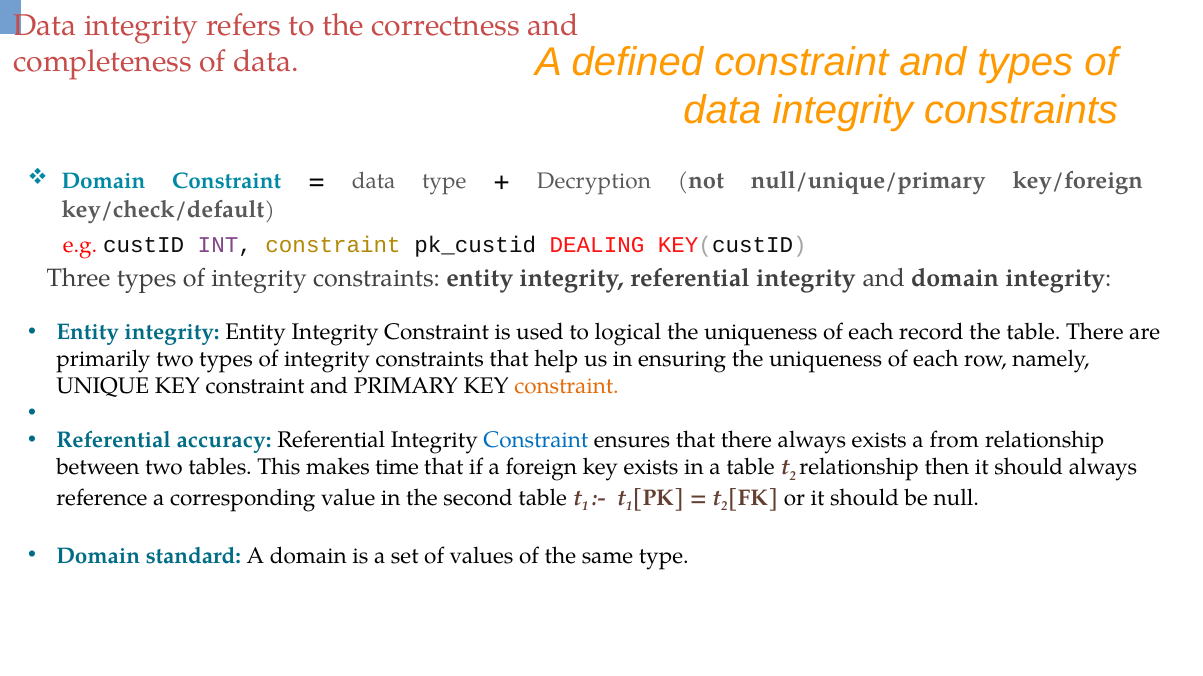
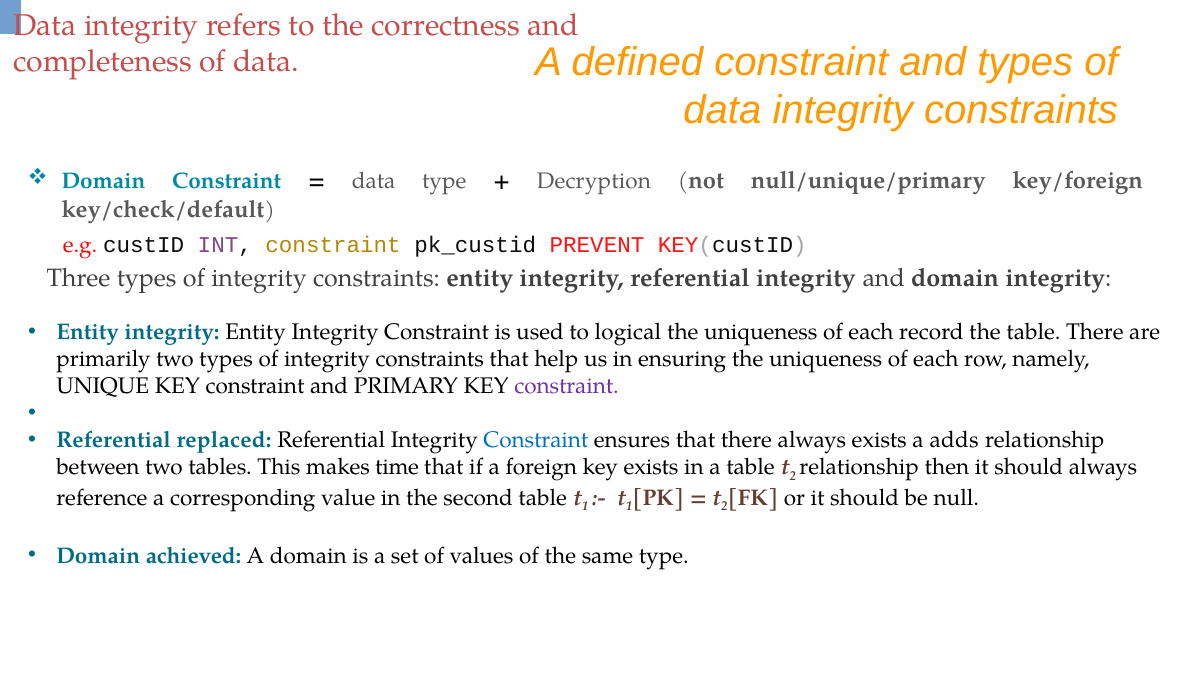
DEALING: DEALING -> PREVENT
constraint at (567, 386) colour: orange -> purple
accuracy: accuracy -> replaced
from: from -> adds
standard: standard -> achieved
